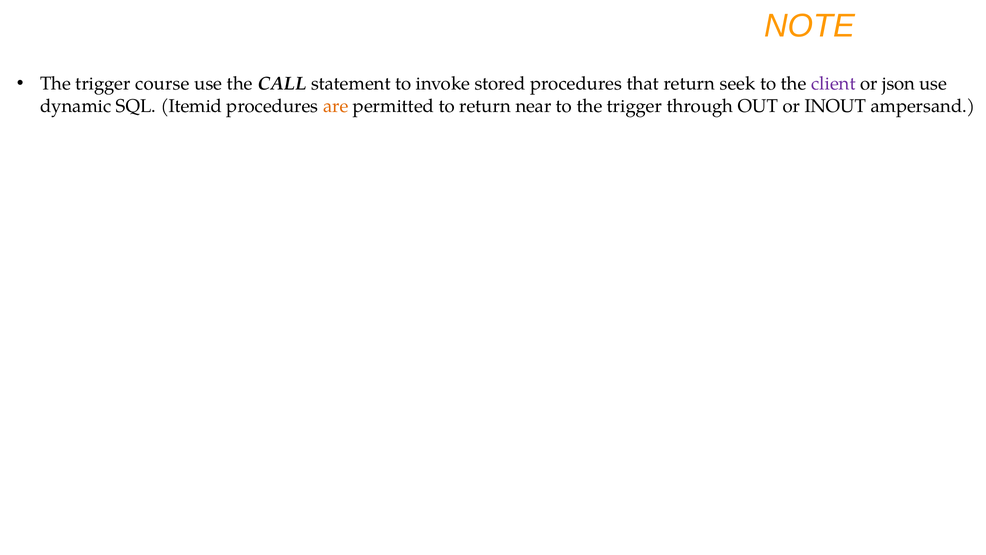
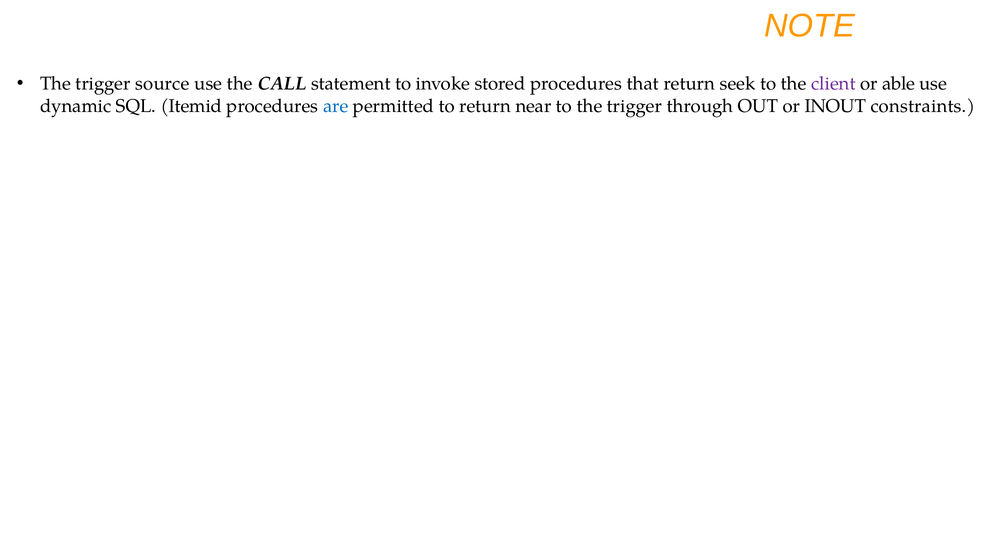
course: course -> source
json: json -> able
are colour: orange -> blue
ampersand: ampersand -> constraints
